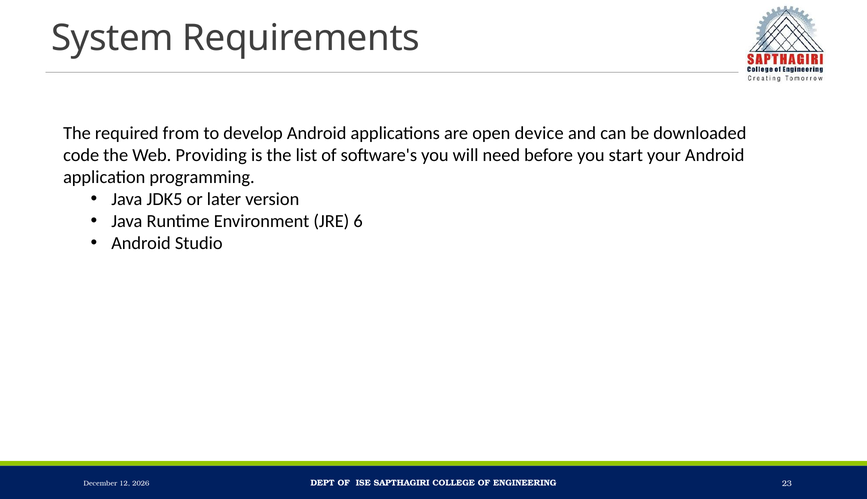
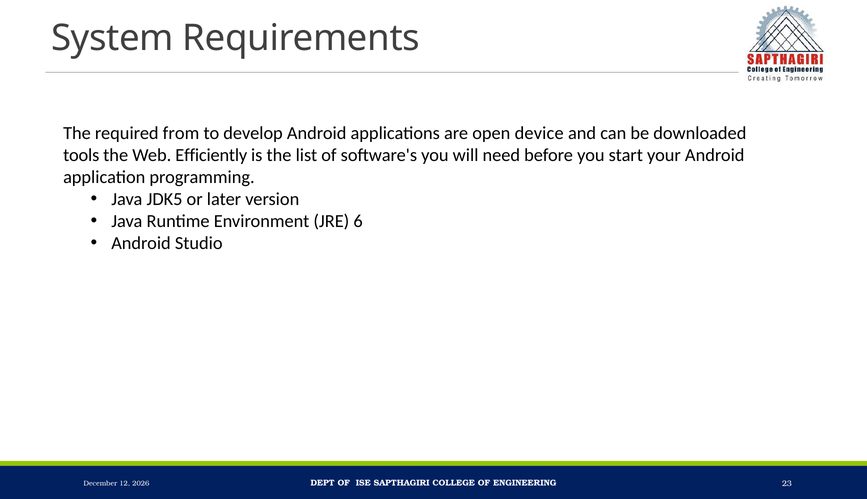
code: code -> tools
Providing: Providing -> Efficiently
